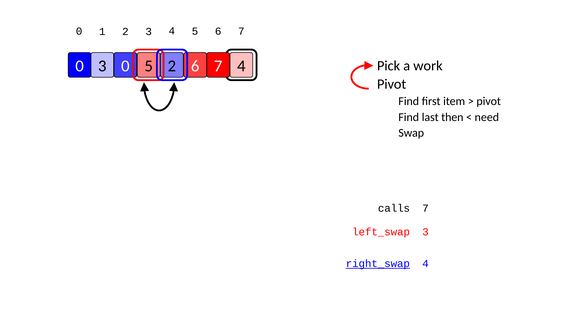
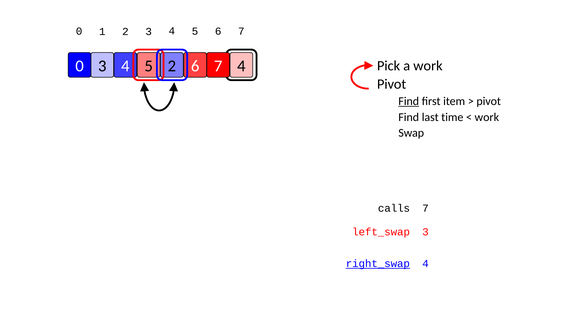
0 0: 0 -> 4
Find at (409, 101) underline: none -> present
then: then -> time
need at (487, 117): need -> work
